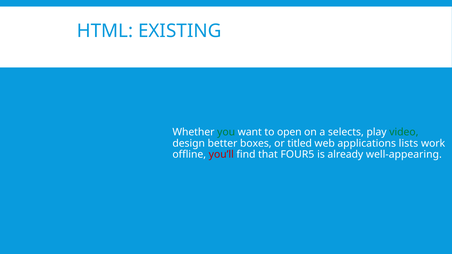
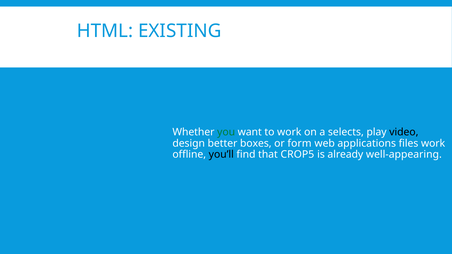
to open: open -> work
video colour: green -> black
titled: titled -> form
lists: lists -> files
you’ll colour: red -> black
FOUR5: FOUR5 -> CROP5
